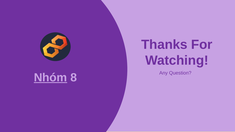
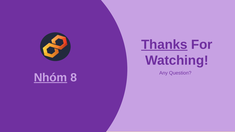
Thanks underline: none -> present
